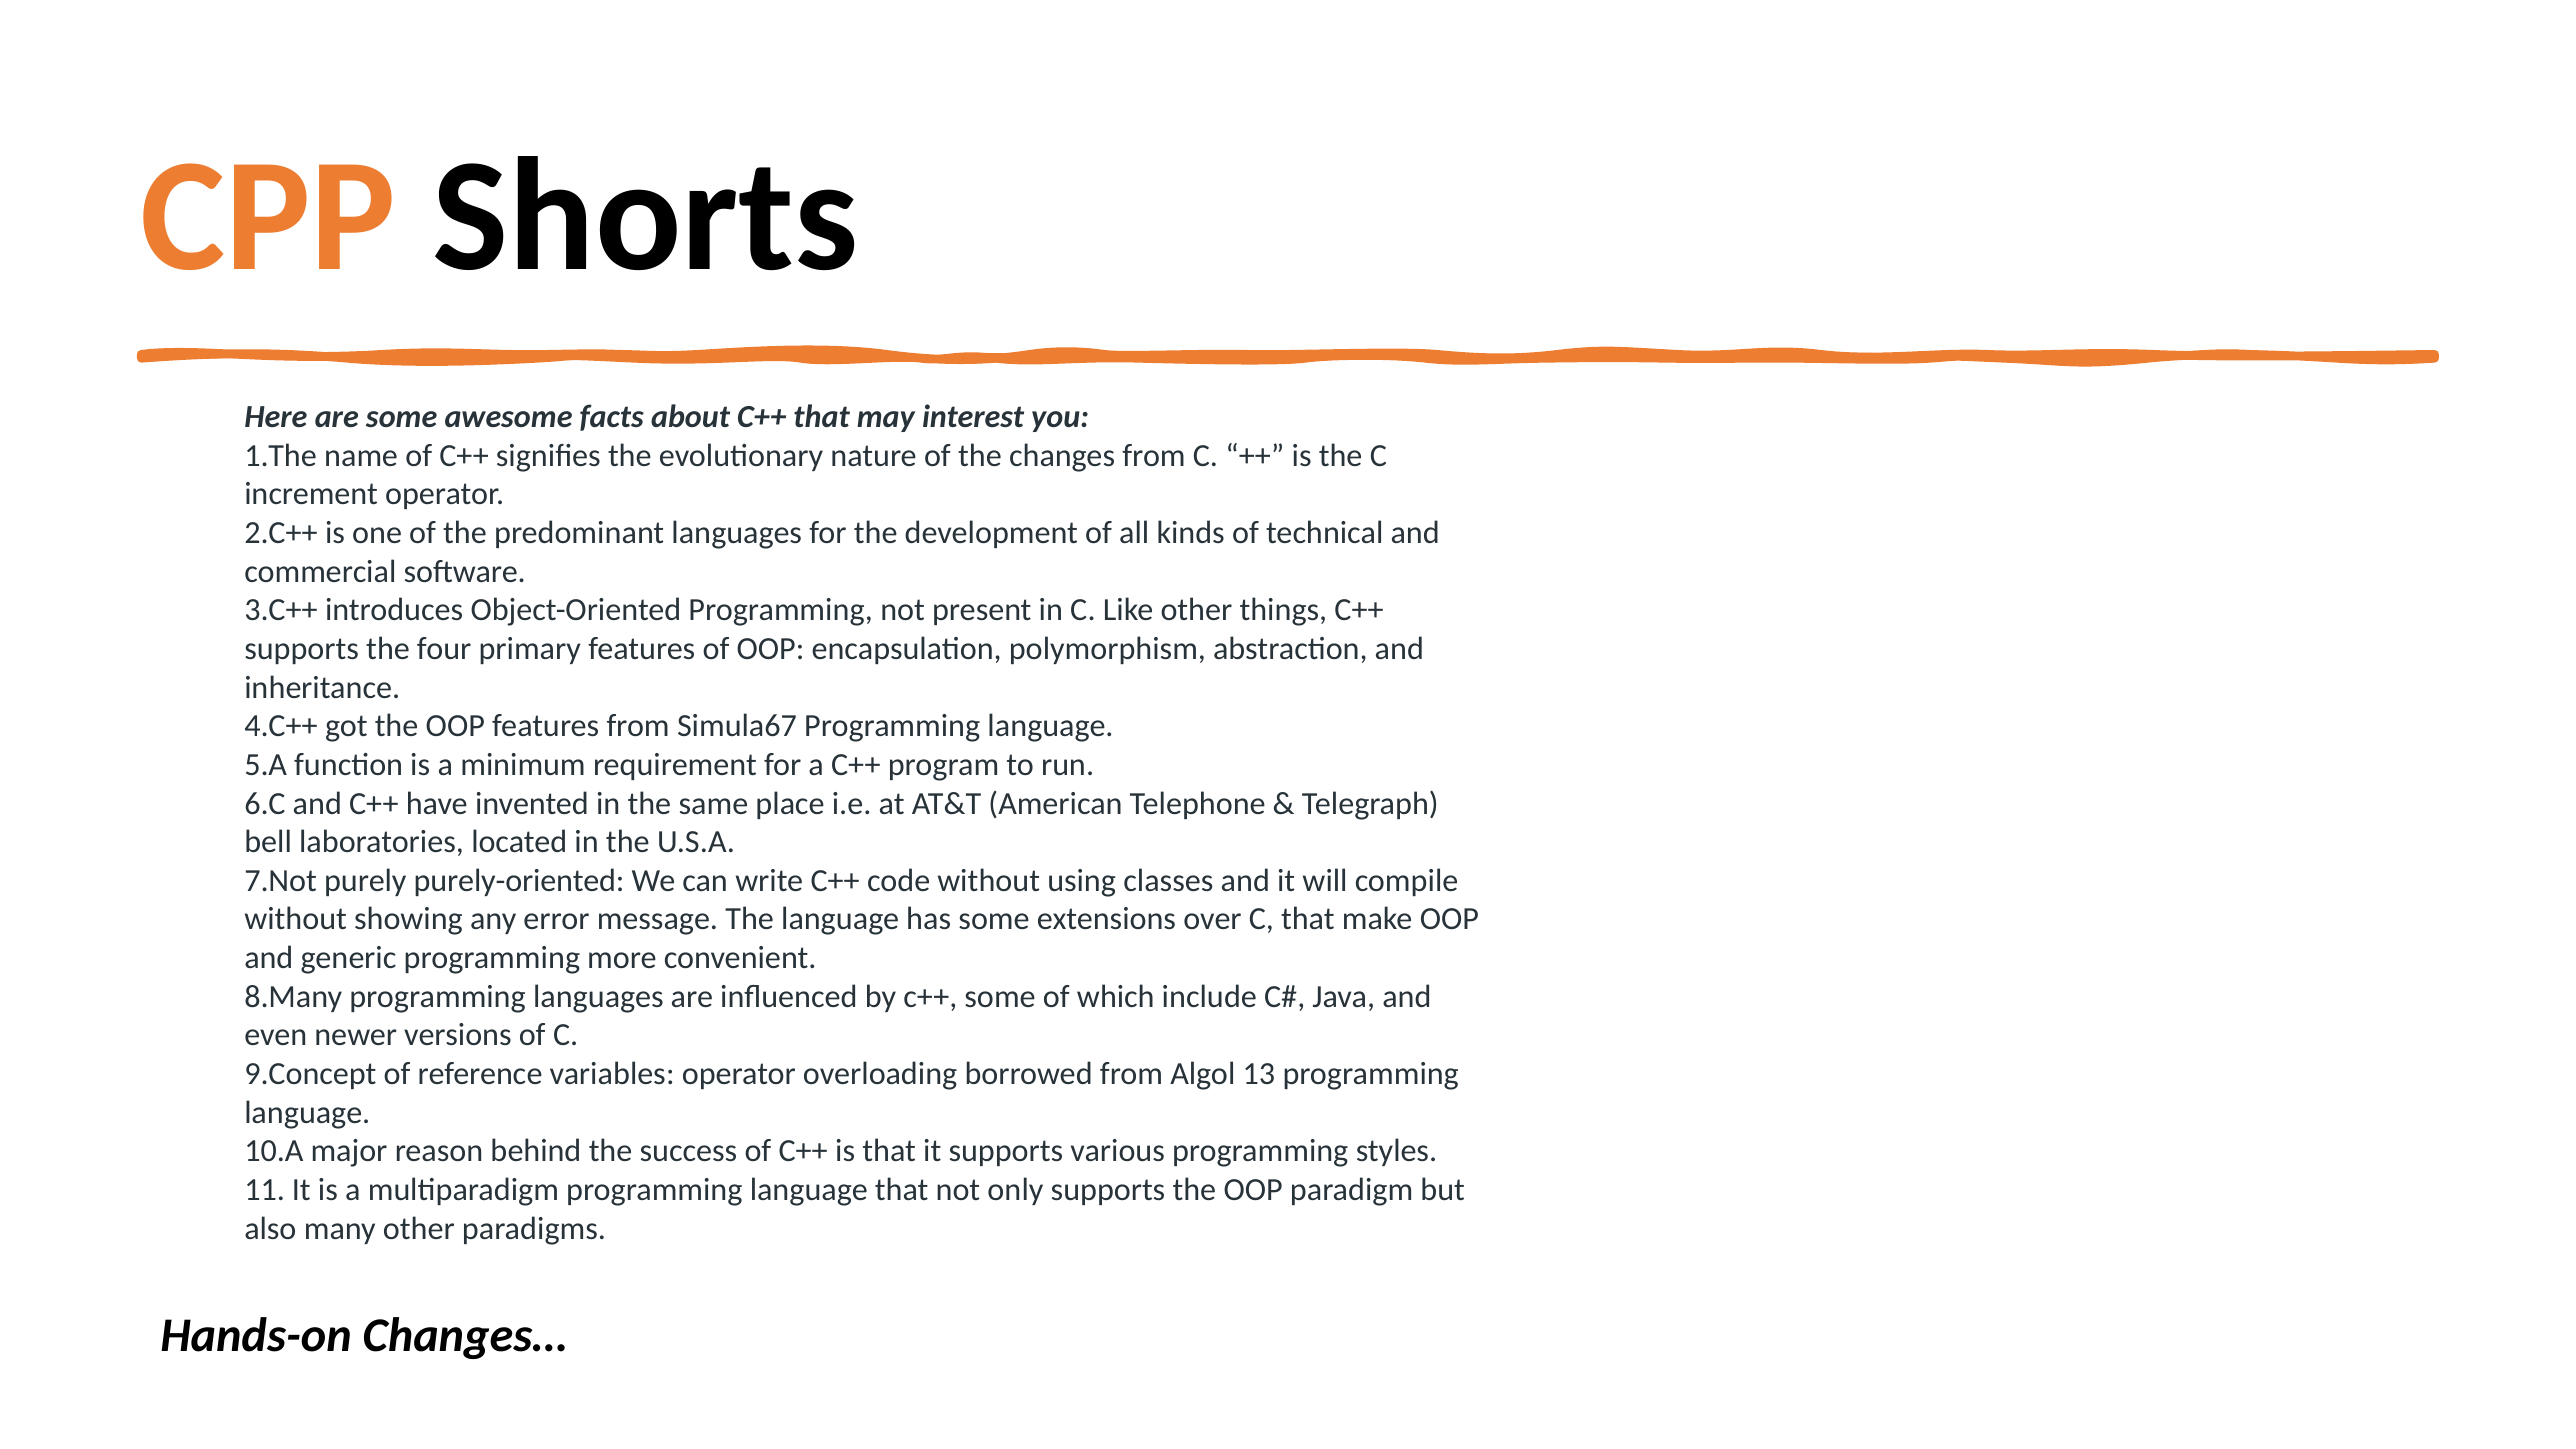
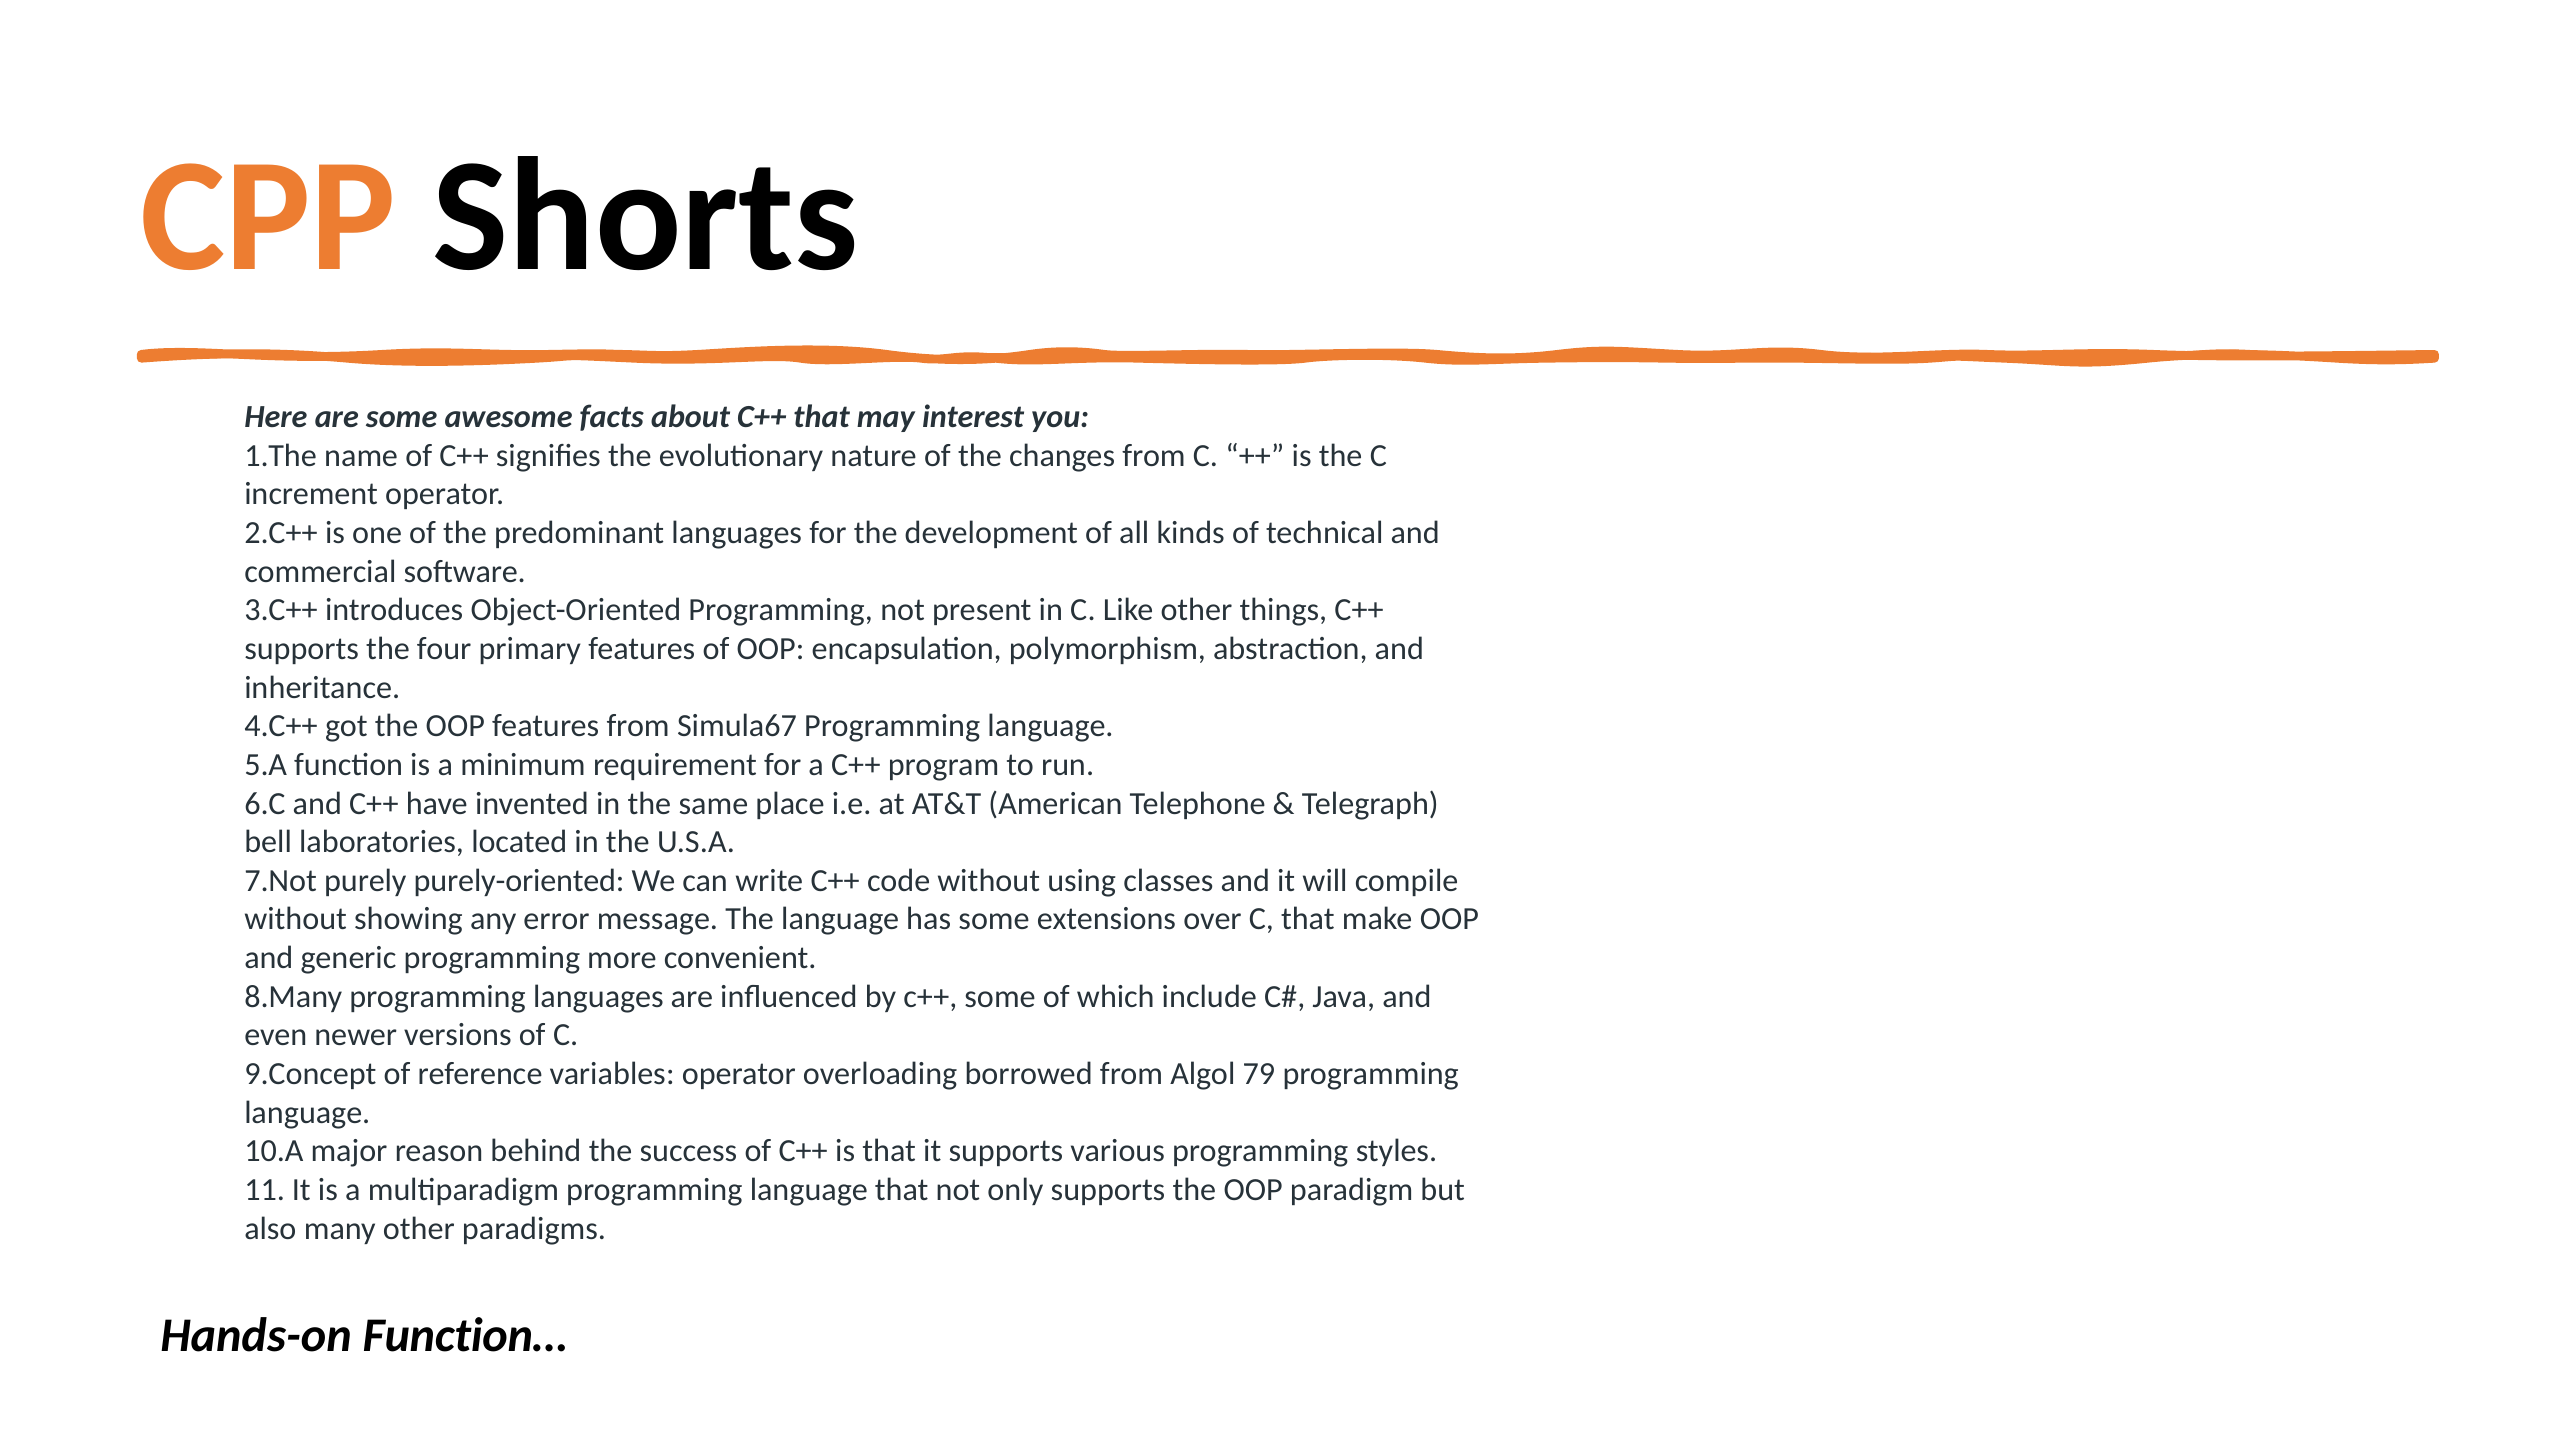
13: 13 -> 79
Changes…: Changes… -> Function…
